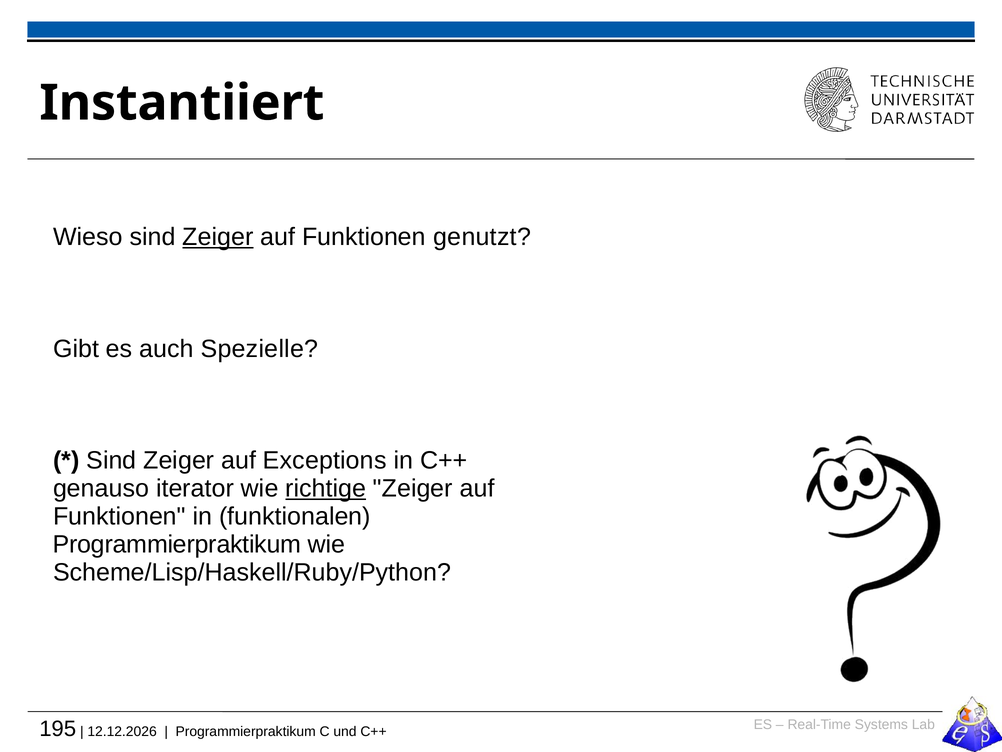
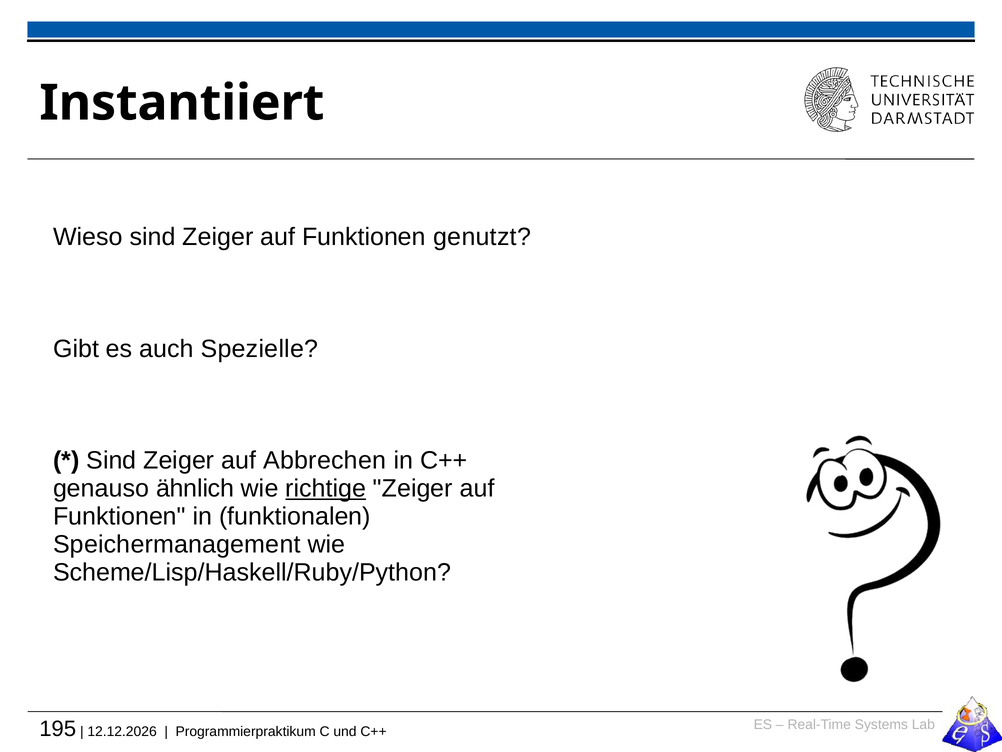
Zeiger at (218, 237) underline: present -> none
Exceptions: Exceptions -> Abbrechen
iterator: iterator -> ähnlich
Programmierpraktikum at (177, 544): Programmierpraktikum -> Speichermanagement
